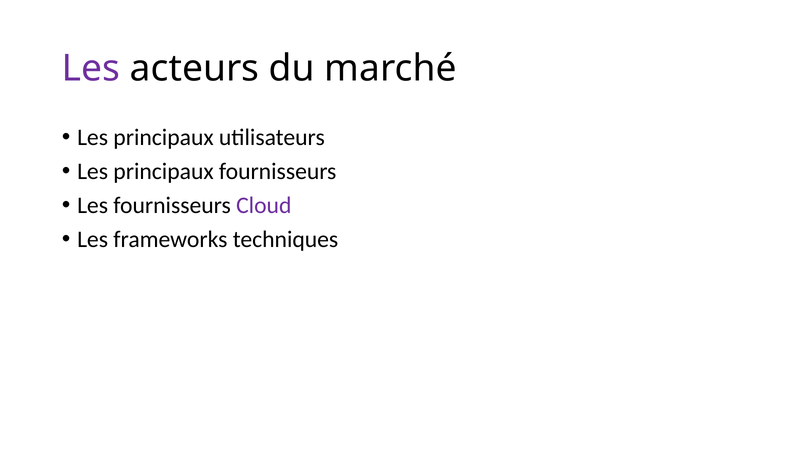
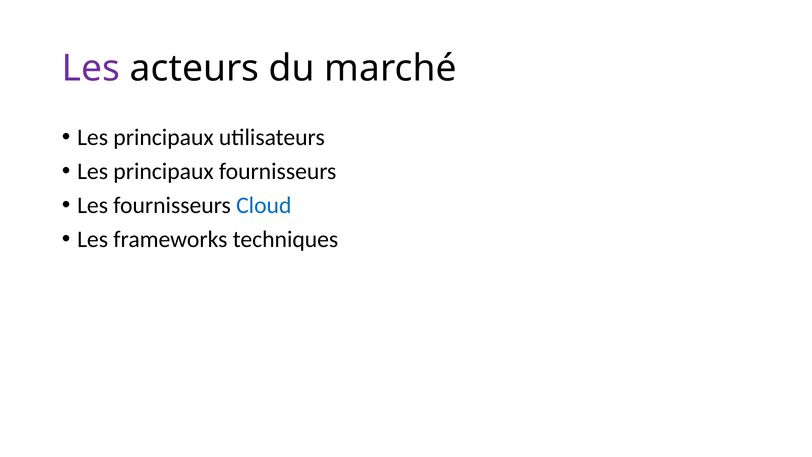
Cloud colour: purple -> blue
